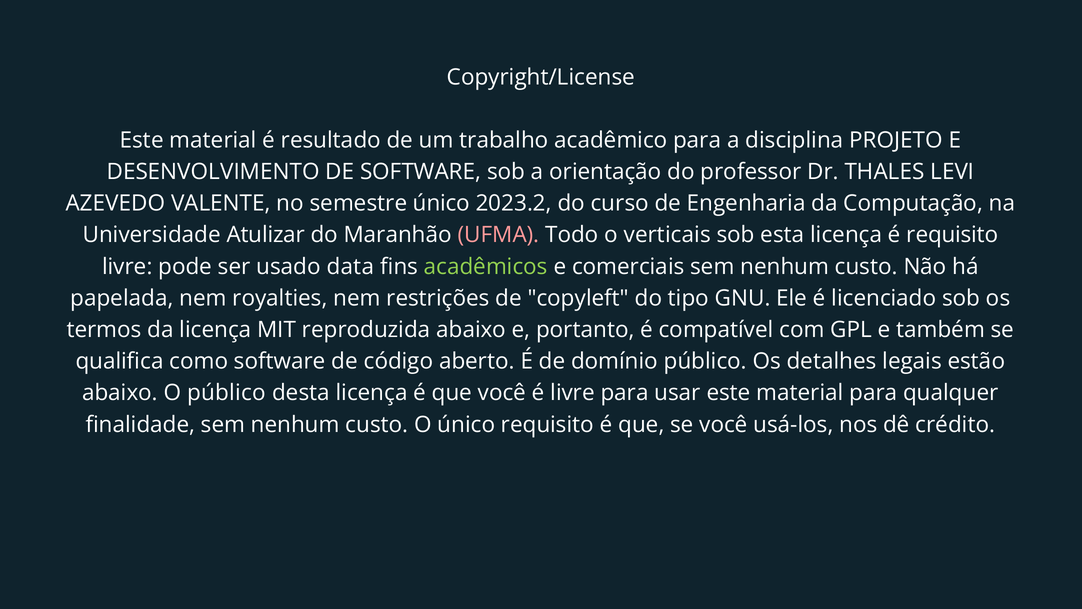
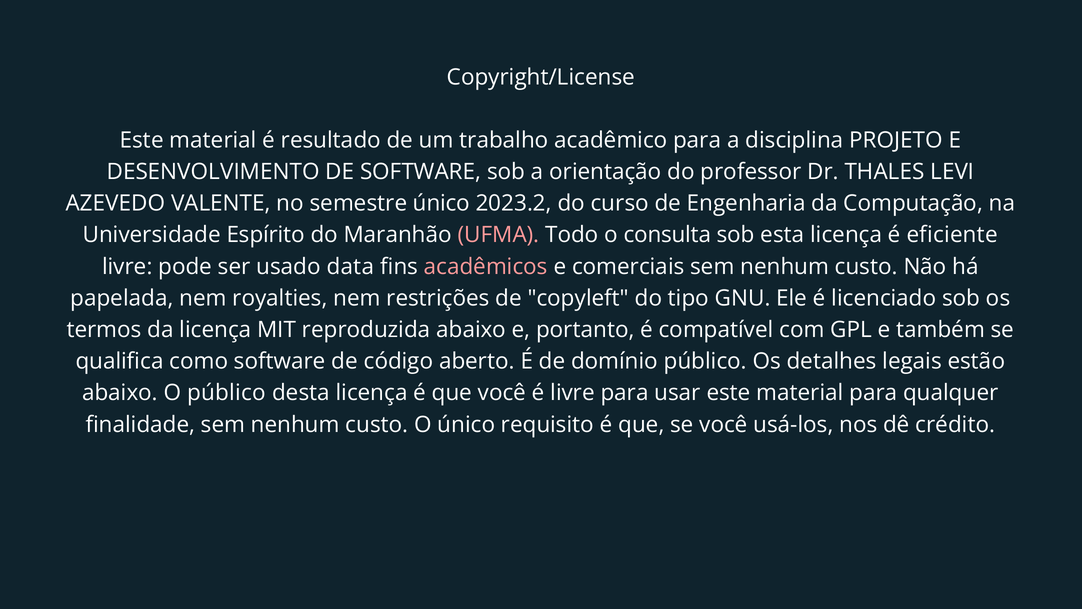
Atulizar: Atulizar -> Espírito
verticais: verticais -> consulta
é requisito: requisito -> eficiente
acadêmicos colour: light green -> pink
